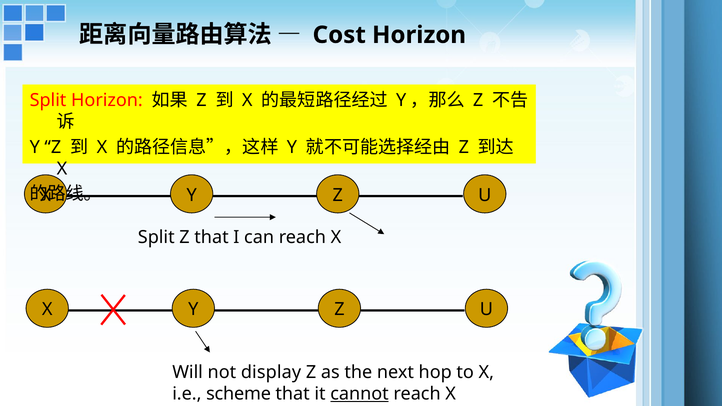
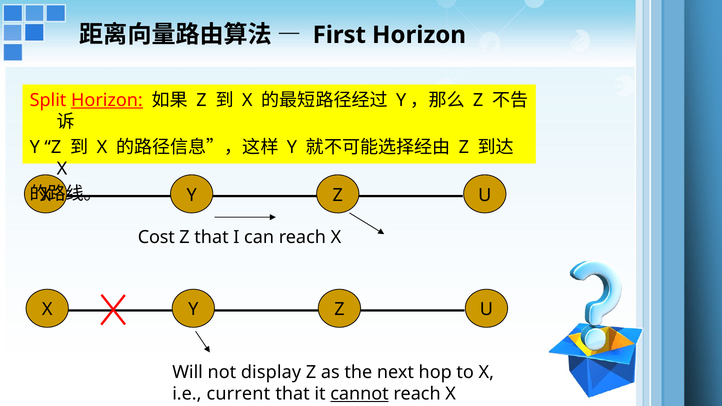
Cost: Cost -> First
Horizon at (107, 100) underline: none -> present
Split at (156, 237): Split -> Cost
scheme: scheme -> current
